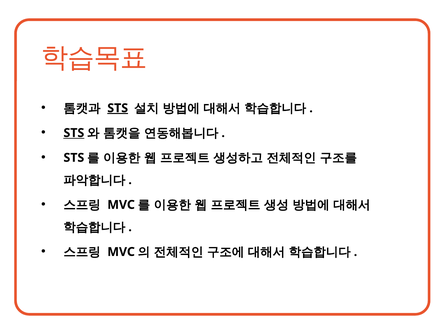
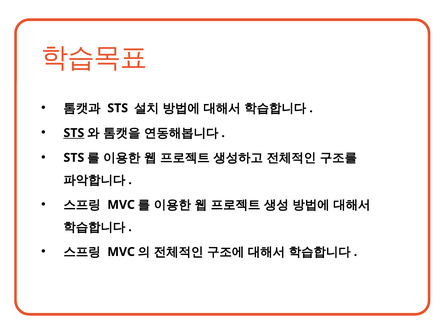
STS at (118, 108) underline: present -> none
